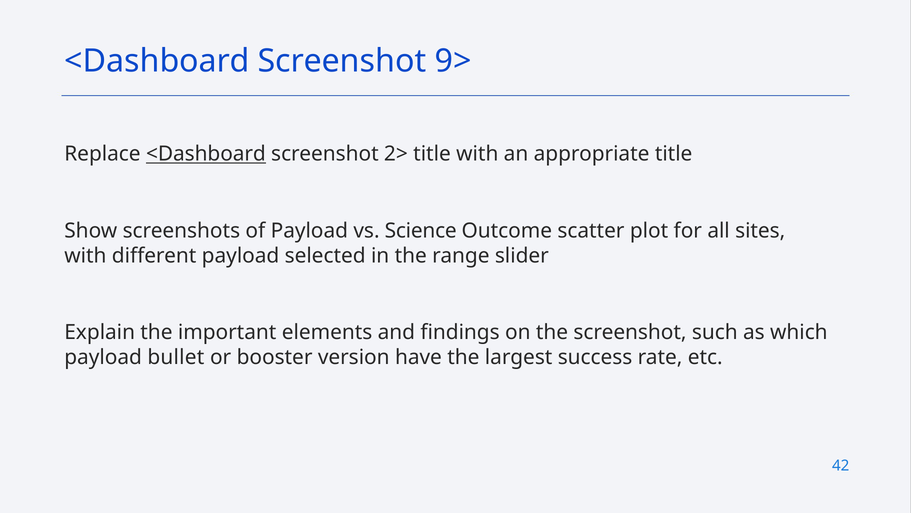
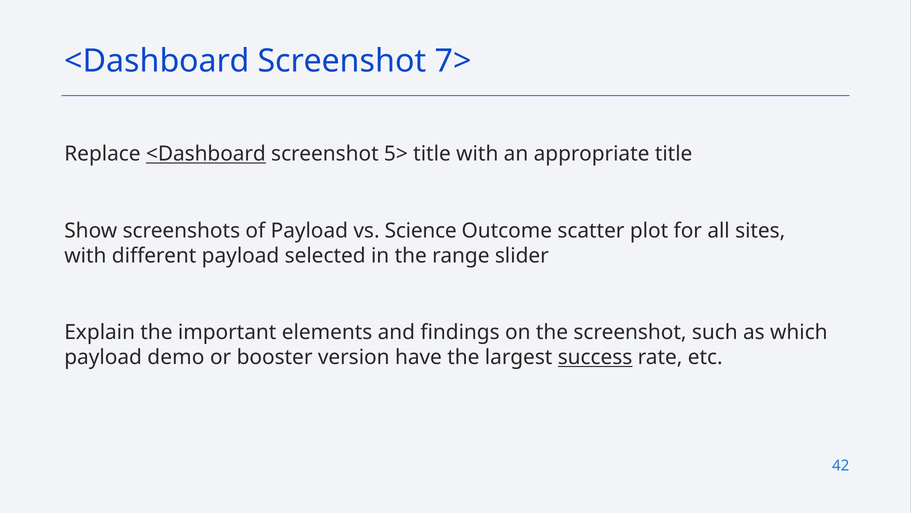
9>: 9> -> 7>
2>: 2> -> 5>
bullet: bullet -> demo
success underline: none -> present
